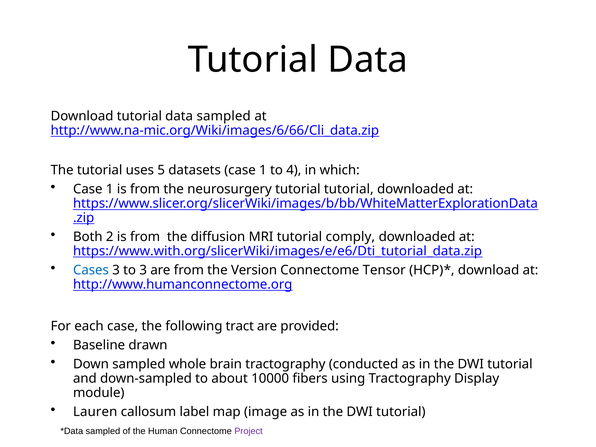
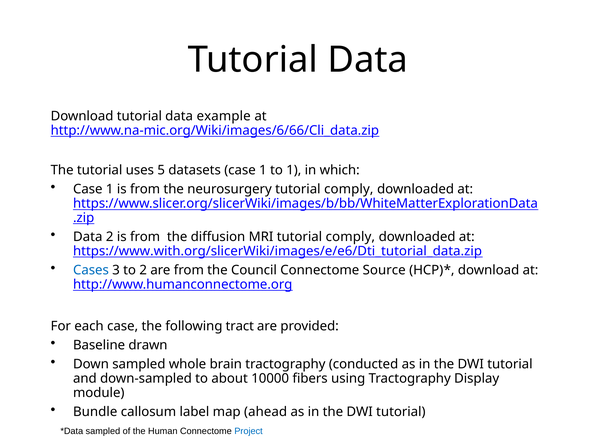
data sampled: sampled -> example
to 4: 4 -> 1
neurosurgery tutorial tutorial: tutorial -> comply
Both at (88, 237): Both -> Data
to 3: 3 -> 2
Version: Version -> Council
Tensor: Tensor -> Source
Lauren: Lauren -> Bundle
image: image -> ahead
Project colour: purple -> blue
